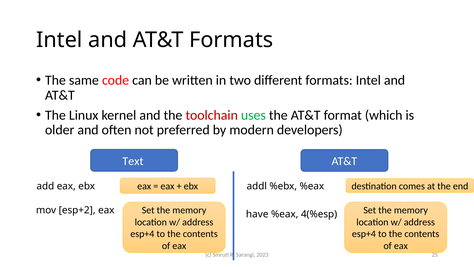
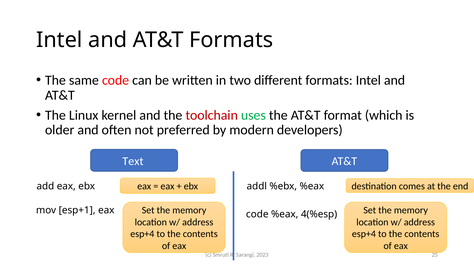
esp+2: esp+2 -> esp+1
have at (257, 214): have -> code
